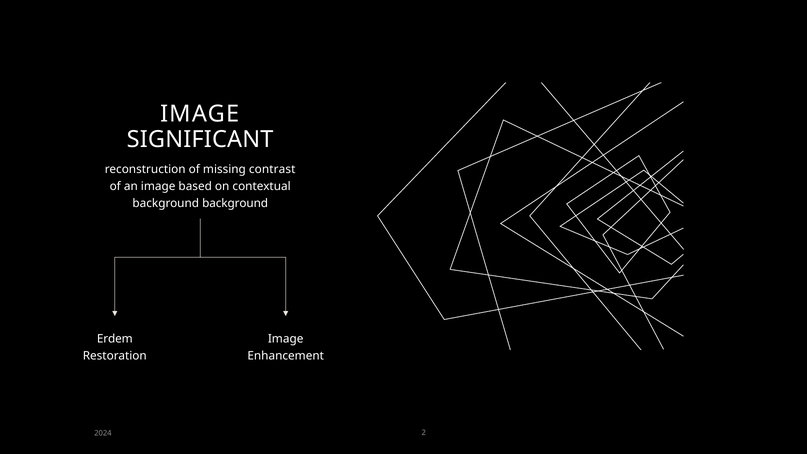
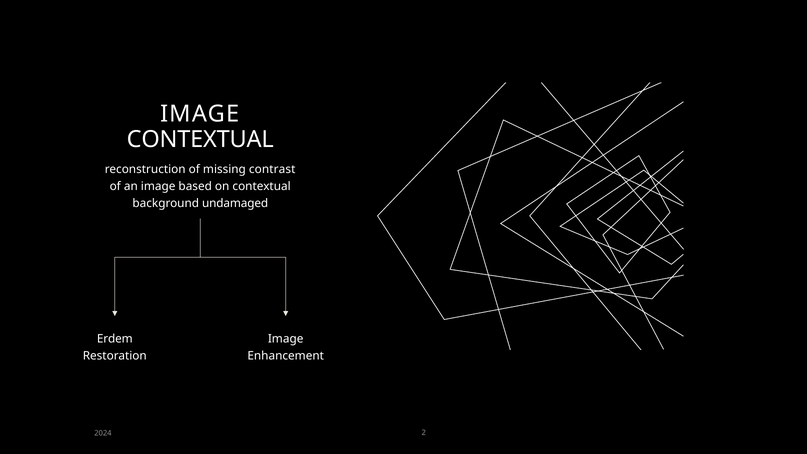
SIGNIFICANT at (200, 140): SIGNIFICANT -> CONTEXTUAL
background background: background -> undamaged
